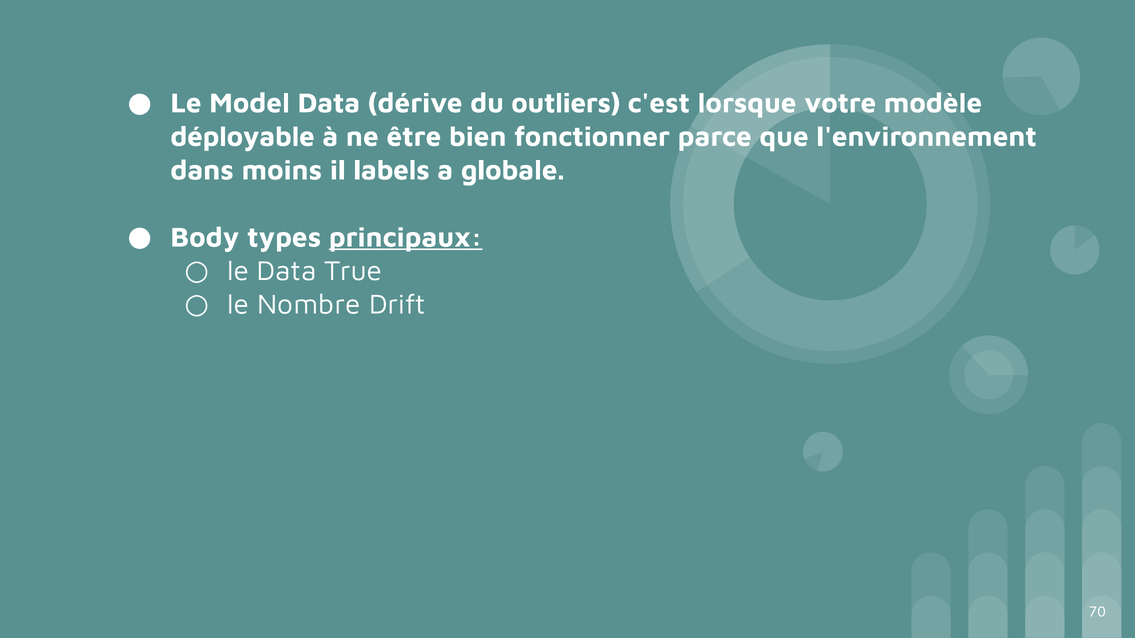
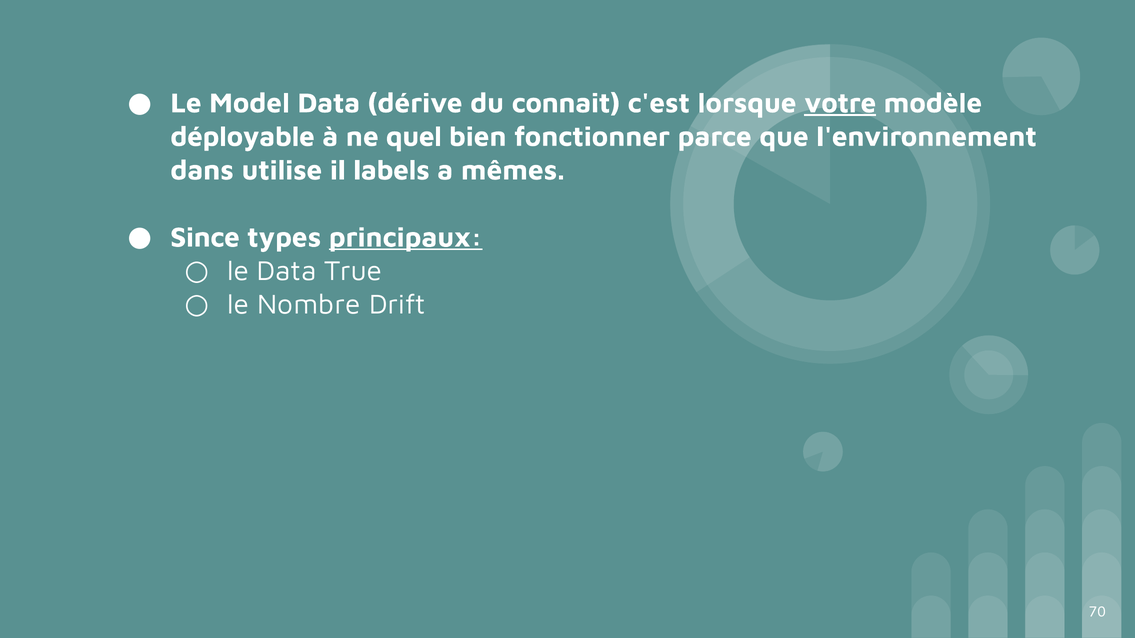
outliers: outliers -> connait
votre underline: none -> present
être: être -> quel
moins: moins -> utilise
globale: globale -> mêmes
Body: Body -> Since
